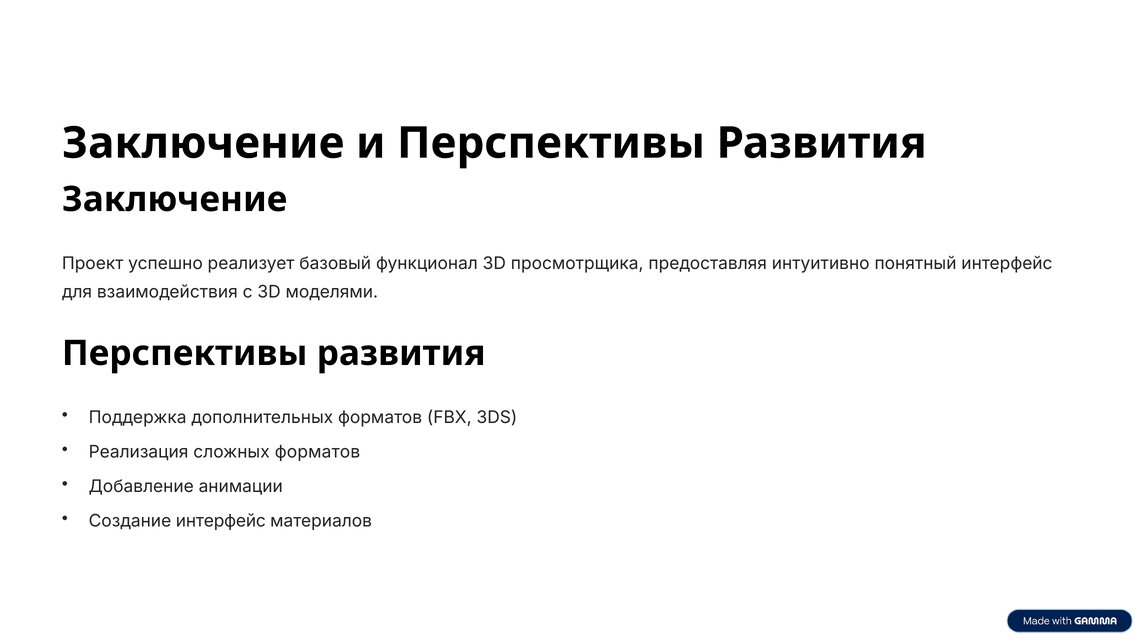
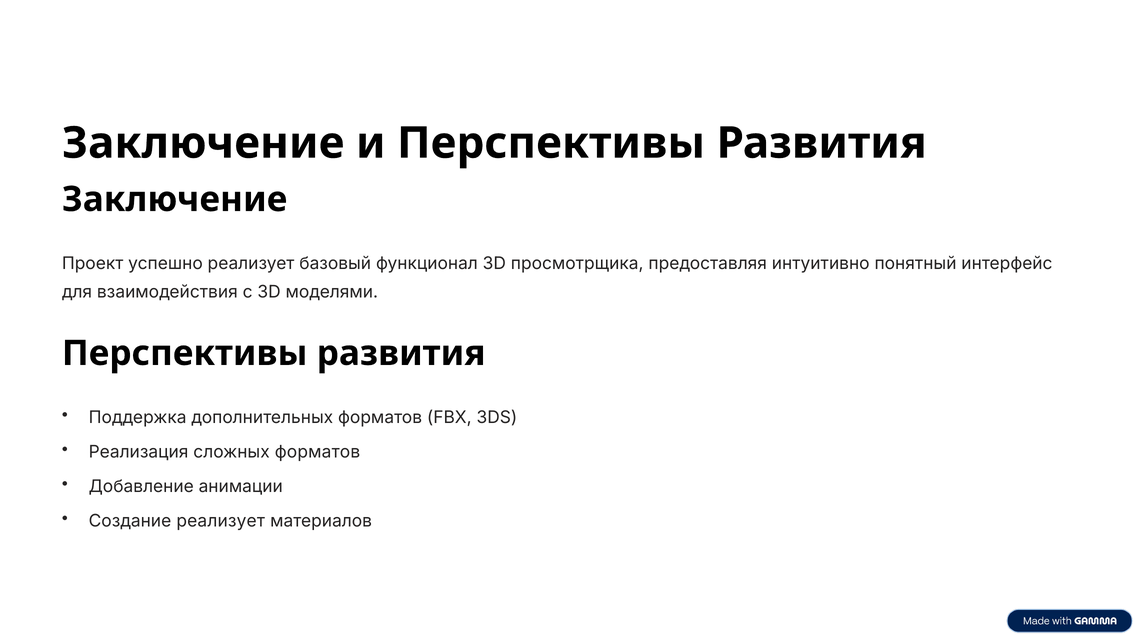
Создание интерфейс: интерфейс -> реализует
